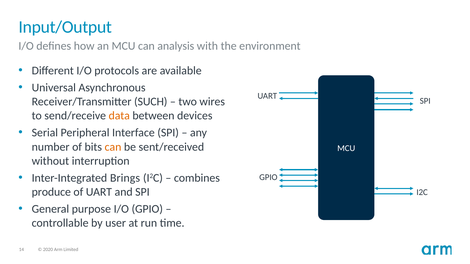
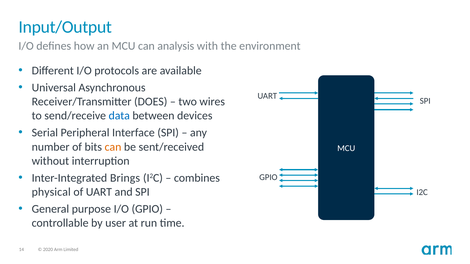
SUCH: SUCH -> DOES
data colour: orange -> blue
produce: produce -> physical
